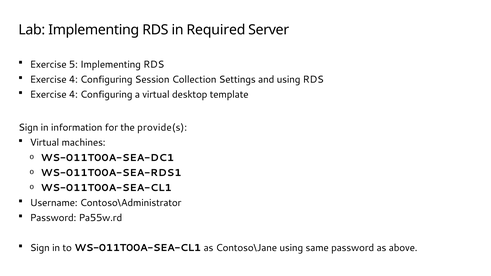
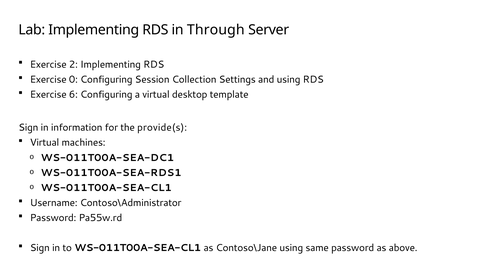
Required: Required -> Through
5: 5 -> 2
4 at (73, 80): 4 -> 0
4 at (73, 95): 4 -> 6
